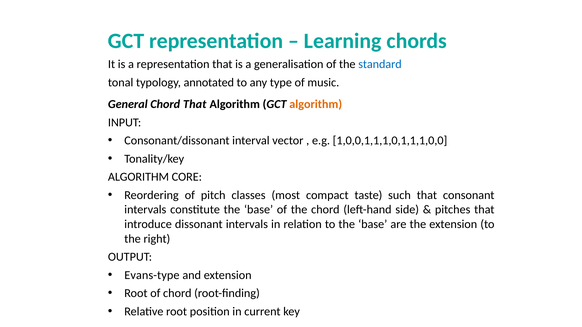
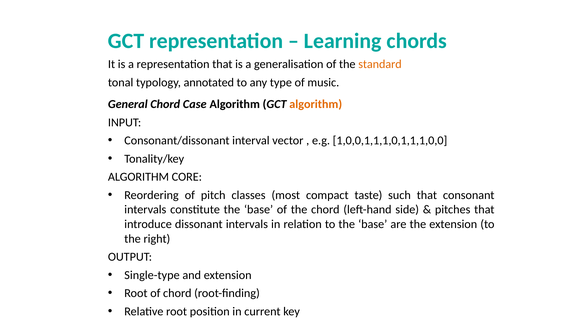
standard colour: blue -> orange
Chord That: That -> Case
Evans-type: Evans-type -> Single-type
